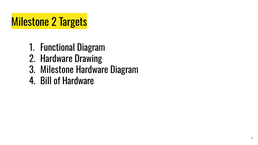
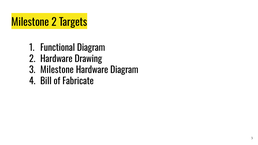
of Hardware: Hardware -> Fabricate
